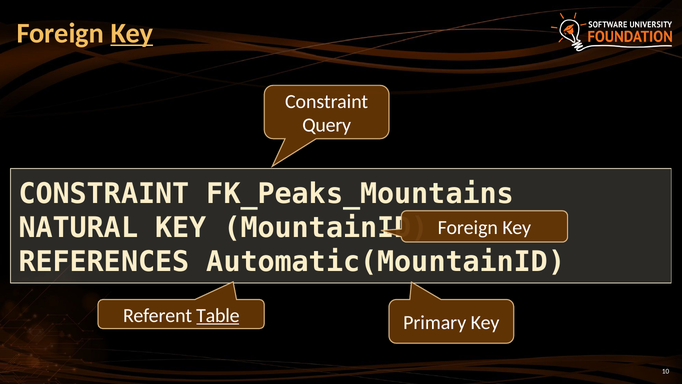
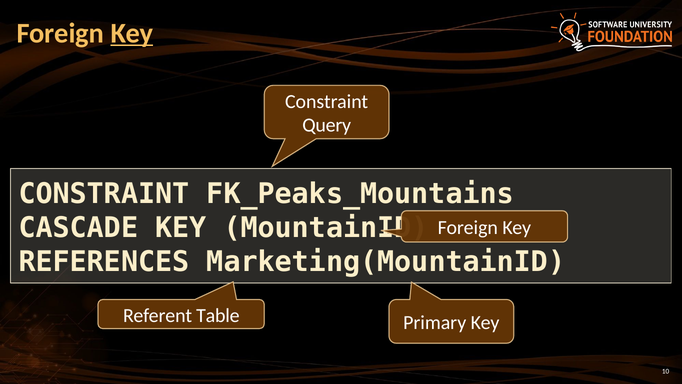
NATURAL: NATURAL -> CASCADE
Automatic(MountainID: Automatic(MountainID -> Marketing(MountainID
Table underline: present -> none
